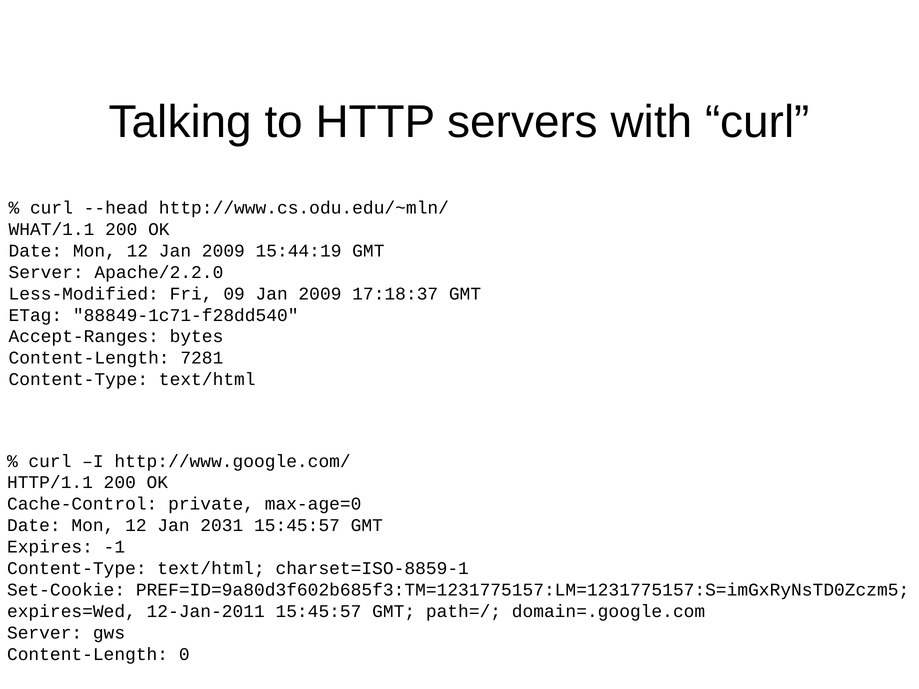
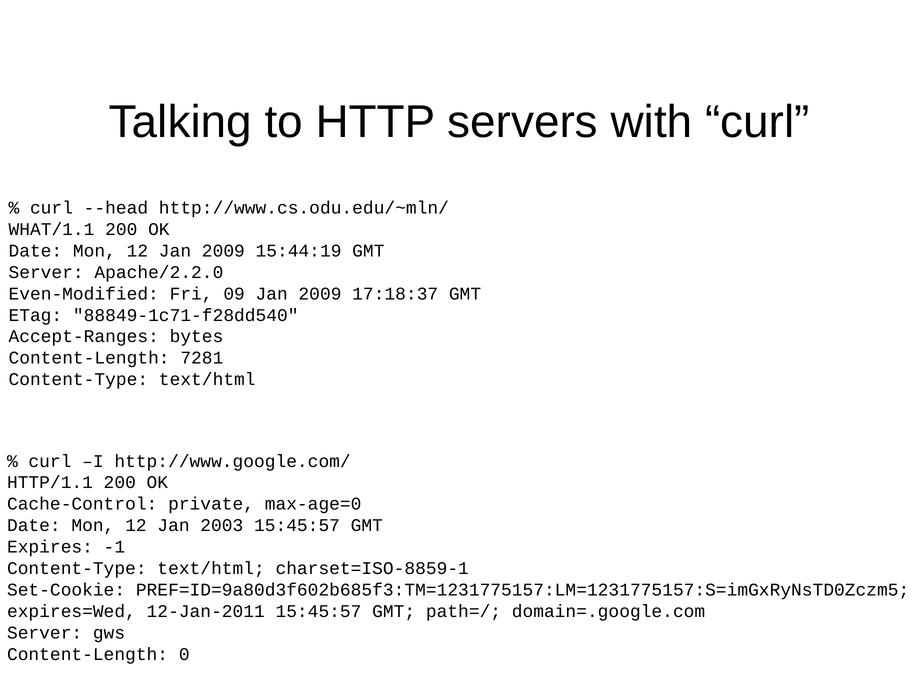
Less-Modified: Less-Modified -> Even-Modified
2031: 2031 -> 2003
